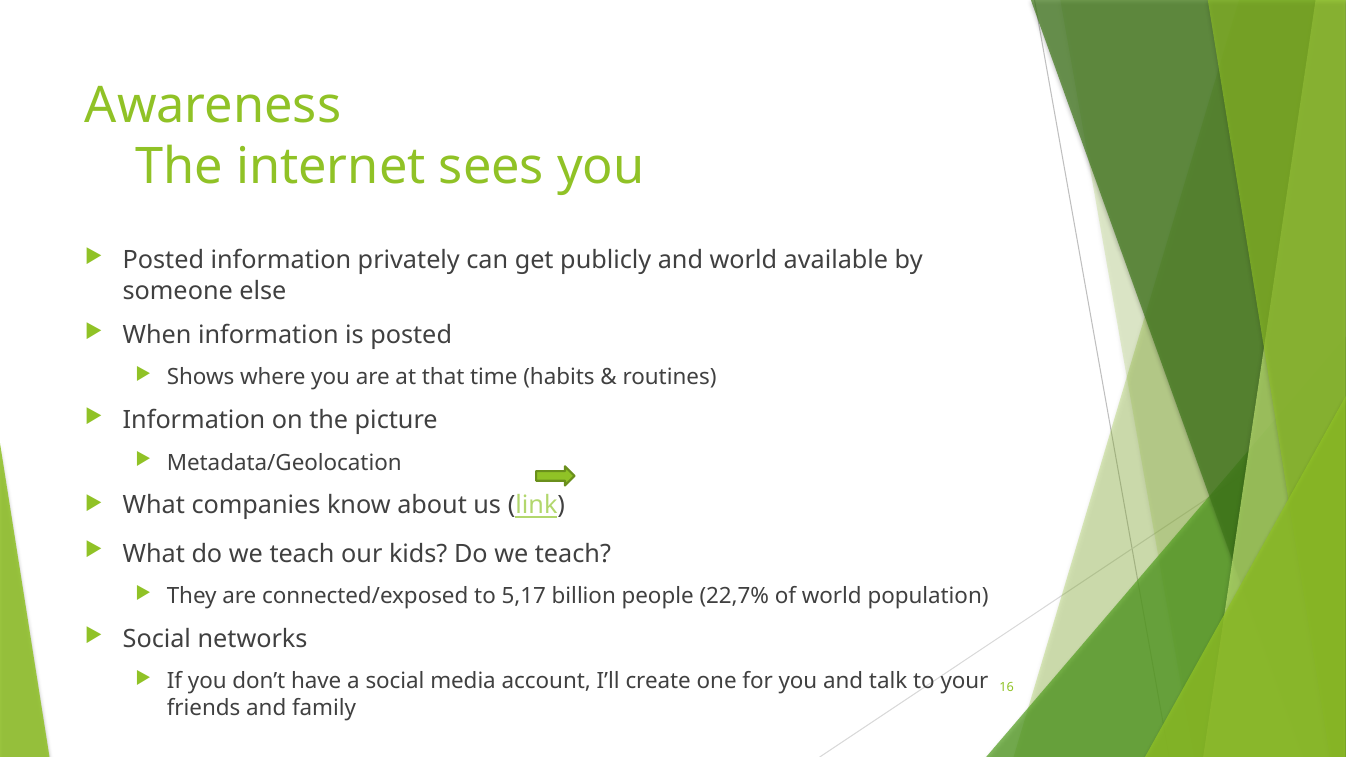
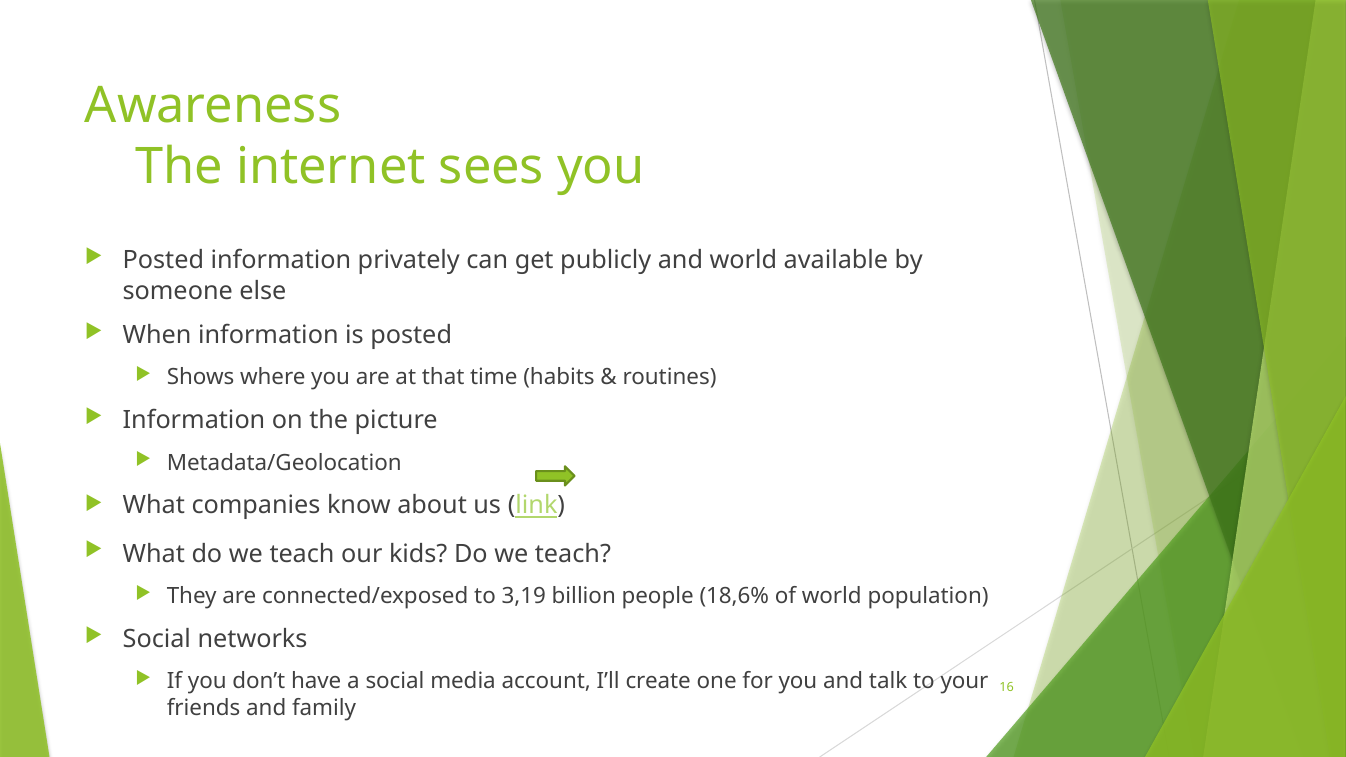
5,17: 5,17 -> 3,19
22,7%: 22,7% -> 18,6%
